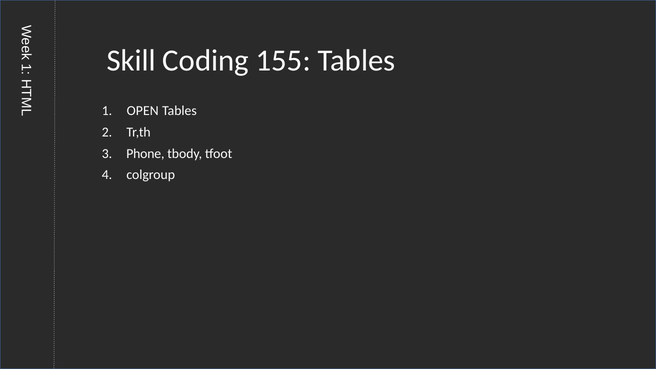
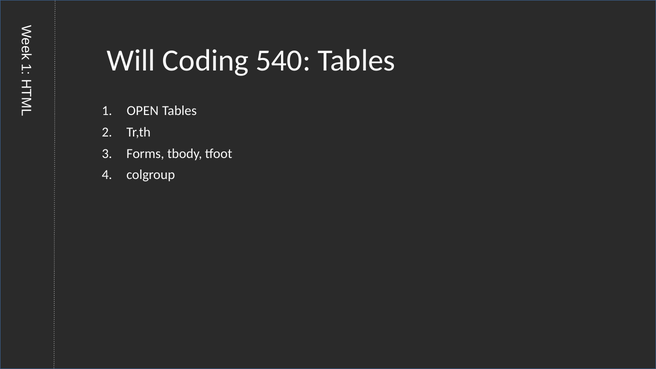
Skill: Skill -> Will
155: 155 -> 540
Phone: Phone -> Forms
